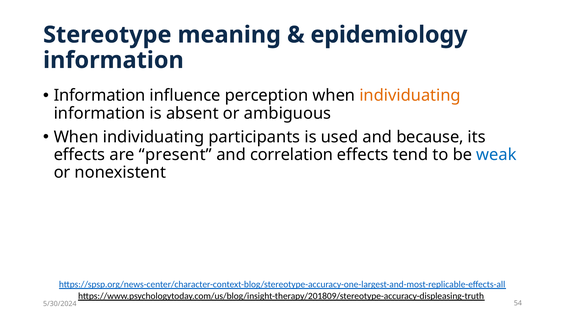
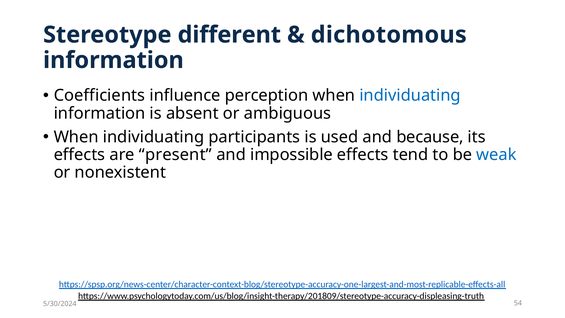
meaning: meaning -> different
epidemiology: epidemiology -> dichotomous
Information at (100, 95): Information -> Coefficients
individuating at (410, 95) colour: orange -> blue
correlation: correlation -> impossible
